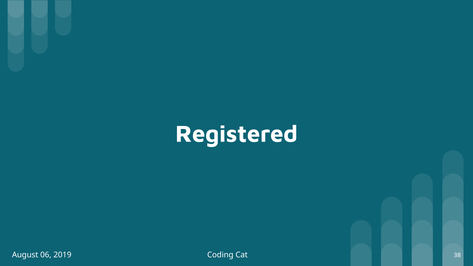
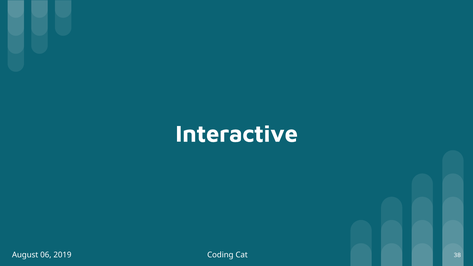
Registered: Registered -> Interactive
